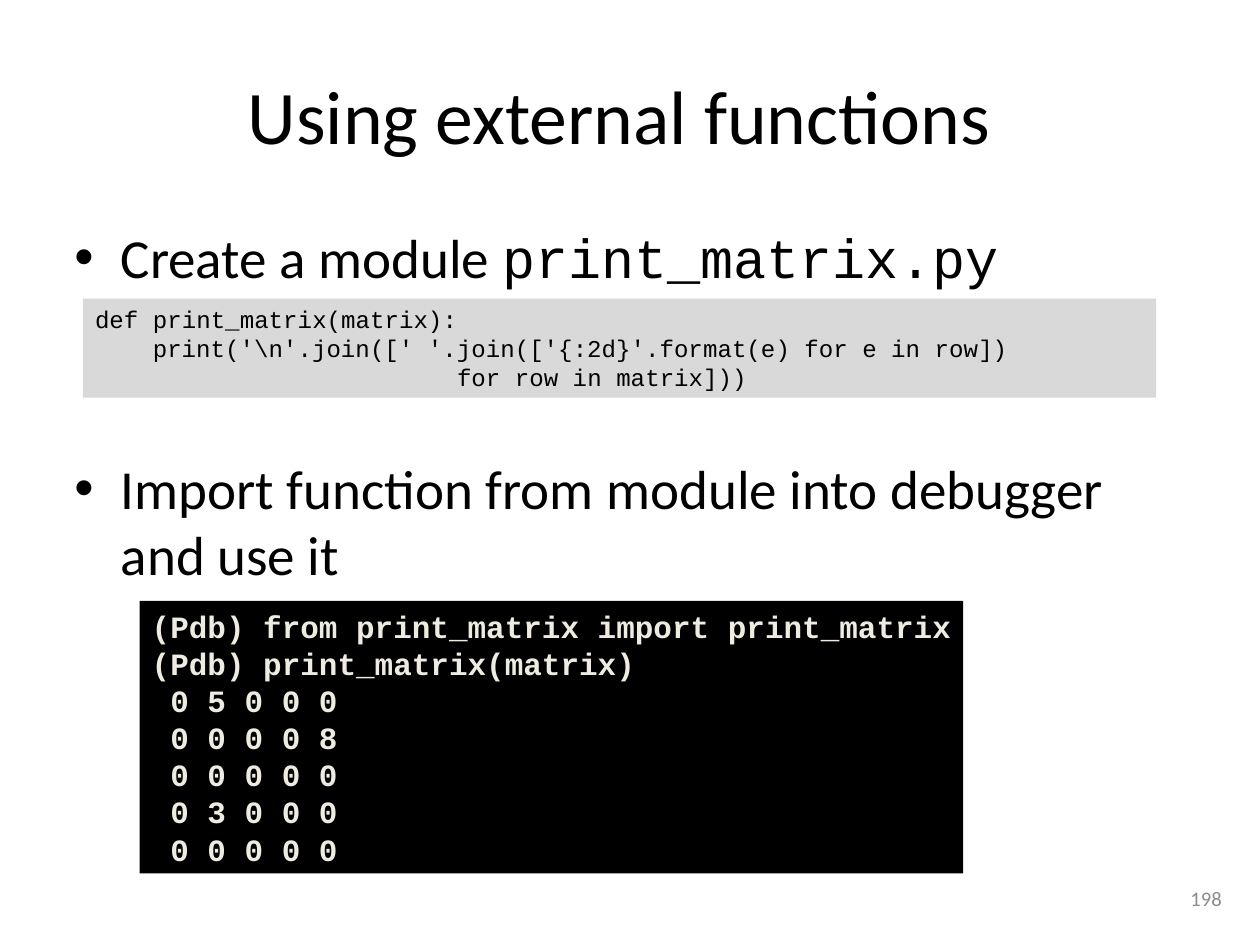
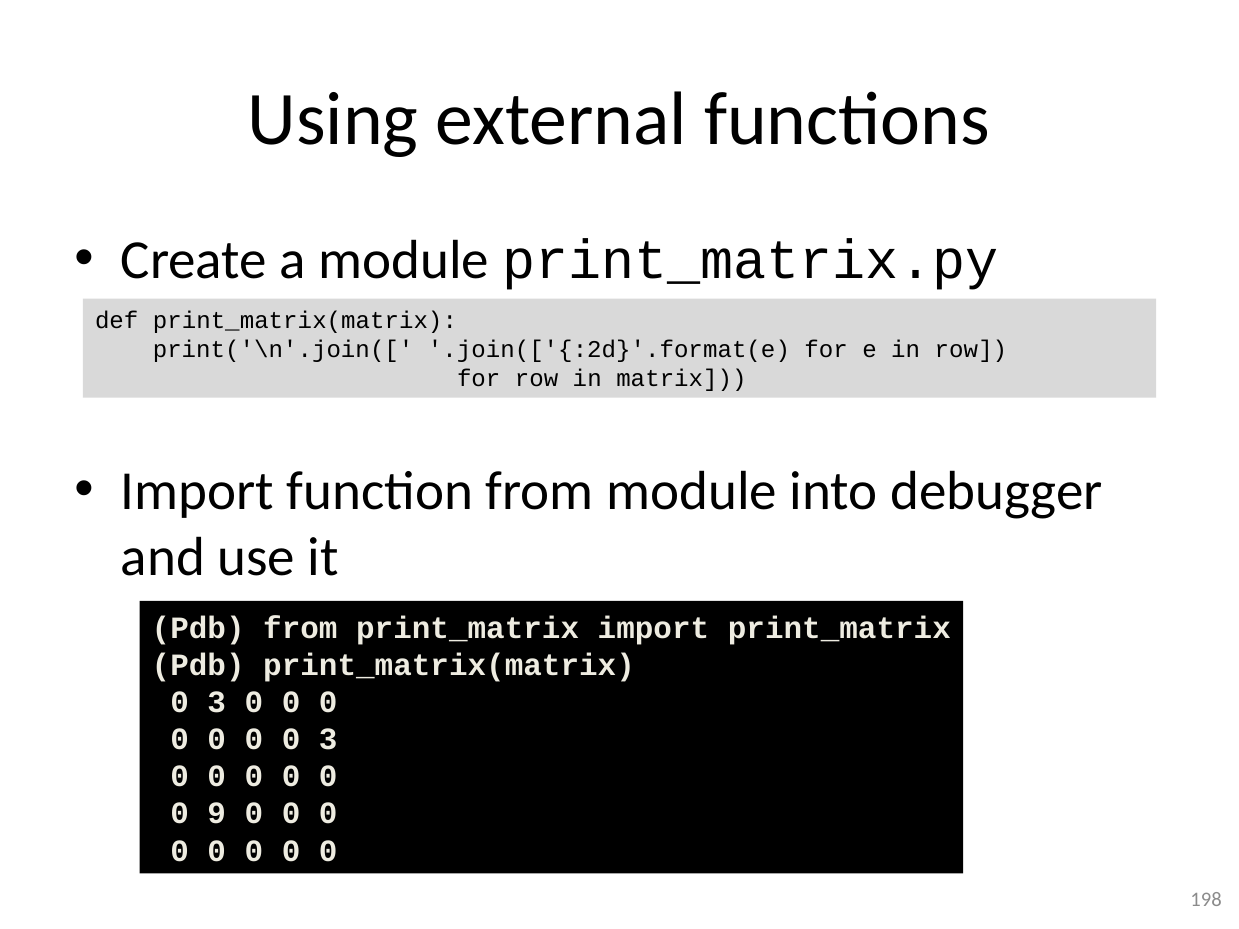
5 at (217, 702): 5 -> 3
0 0 8: 8 -> 3
3: 3 -> 9
